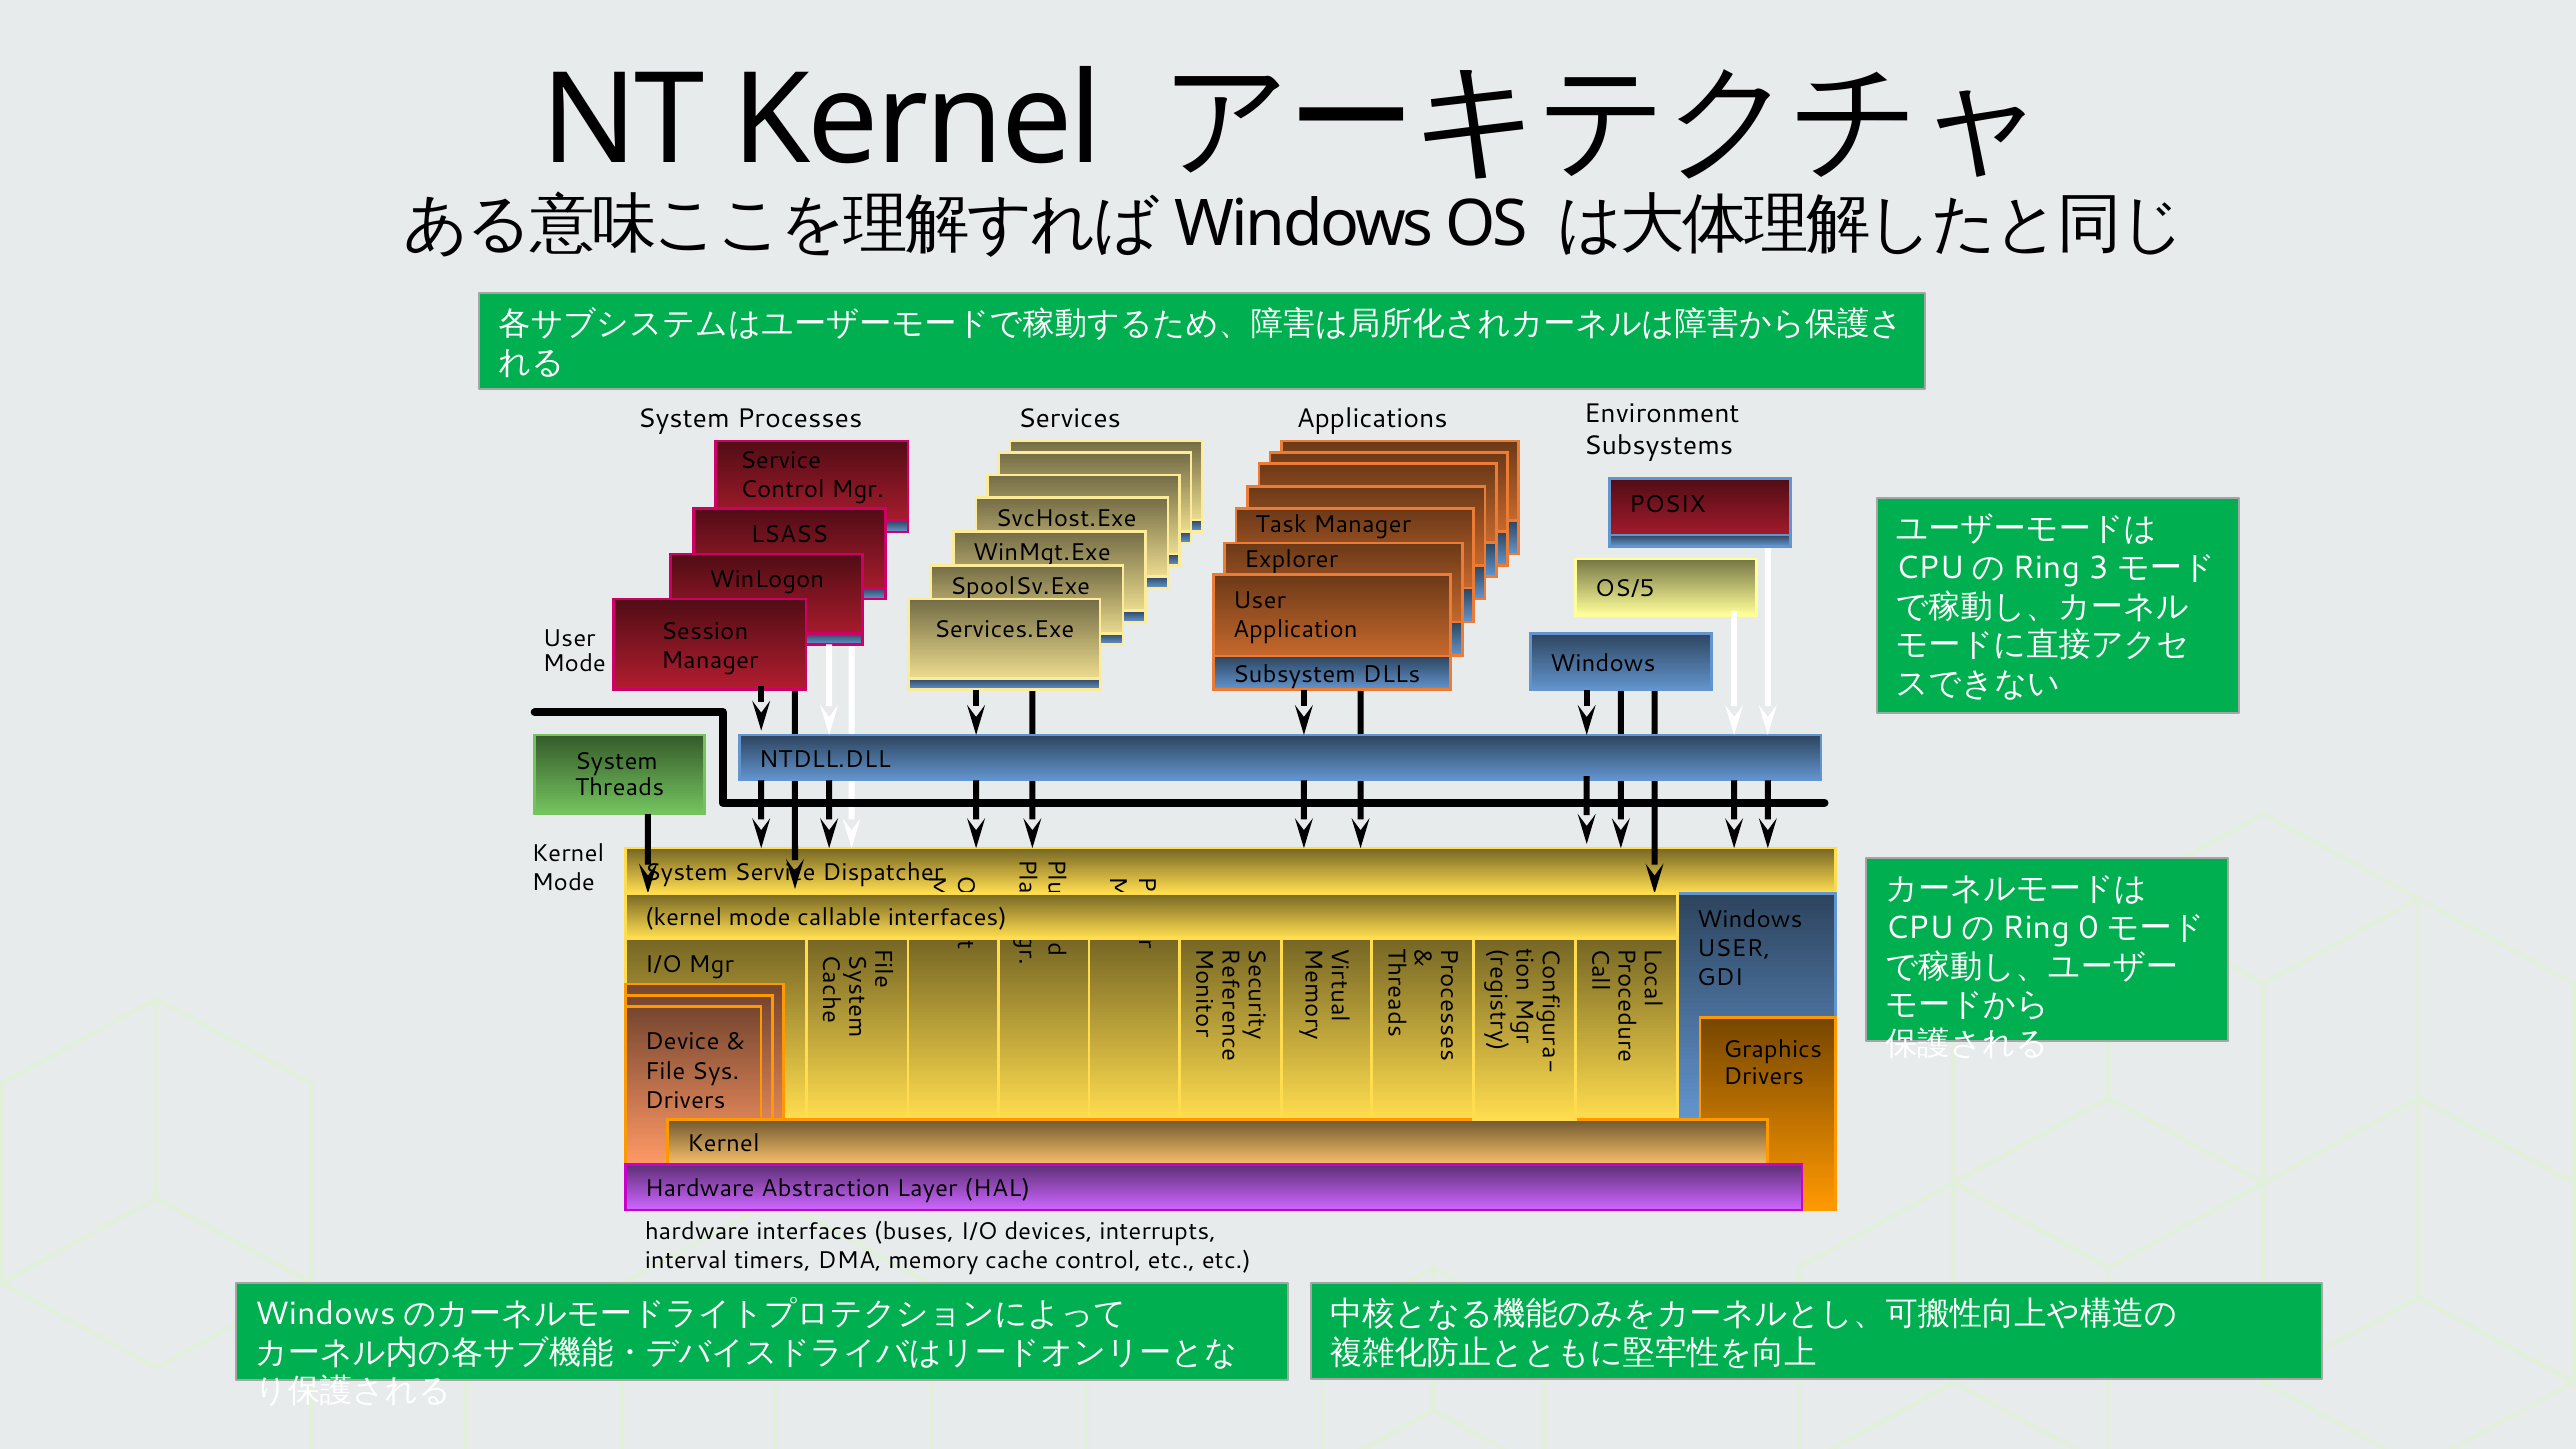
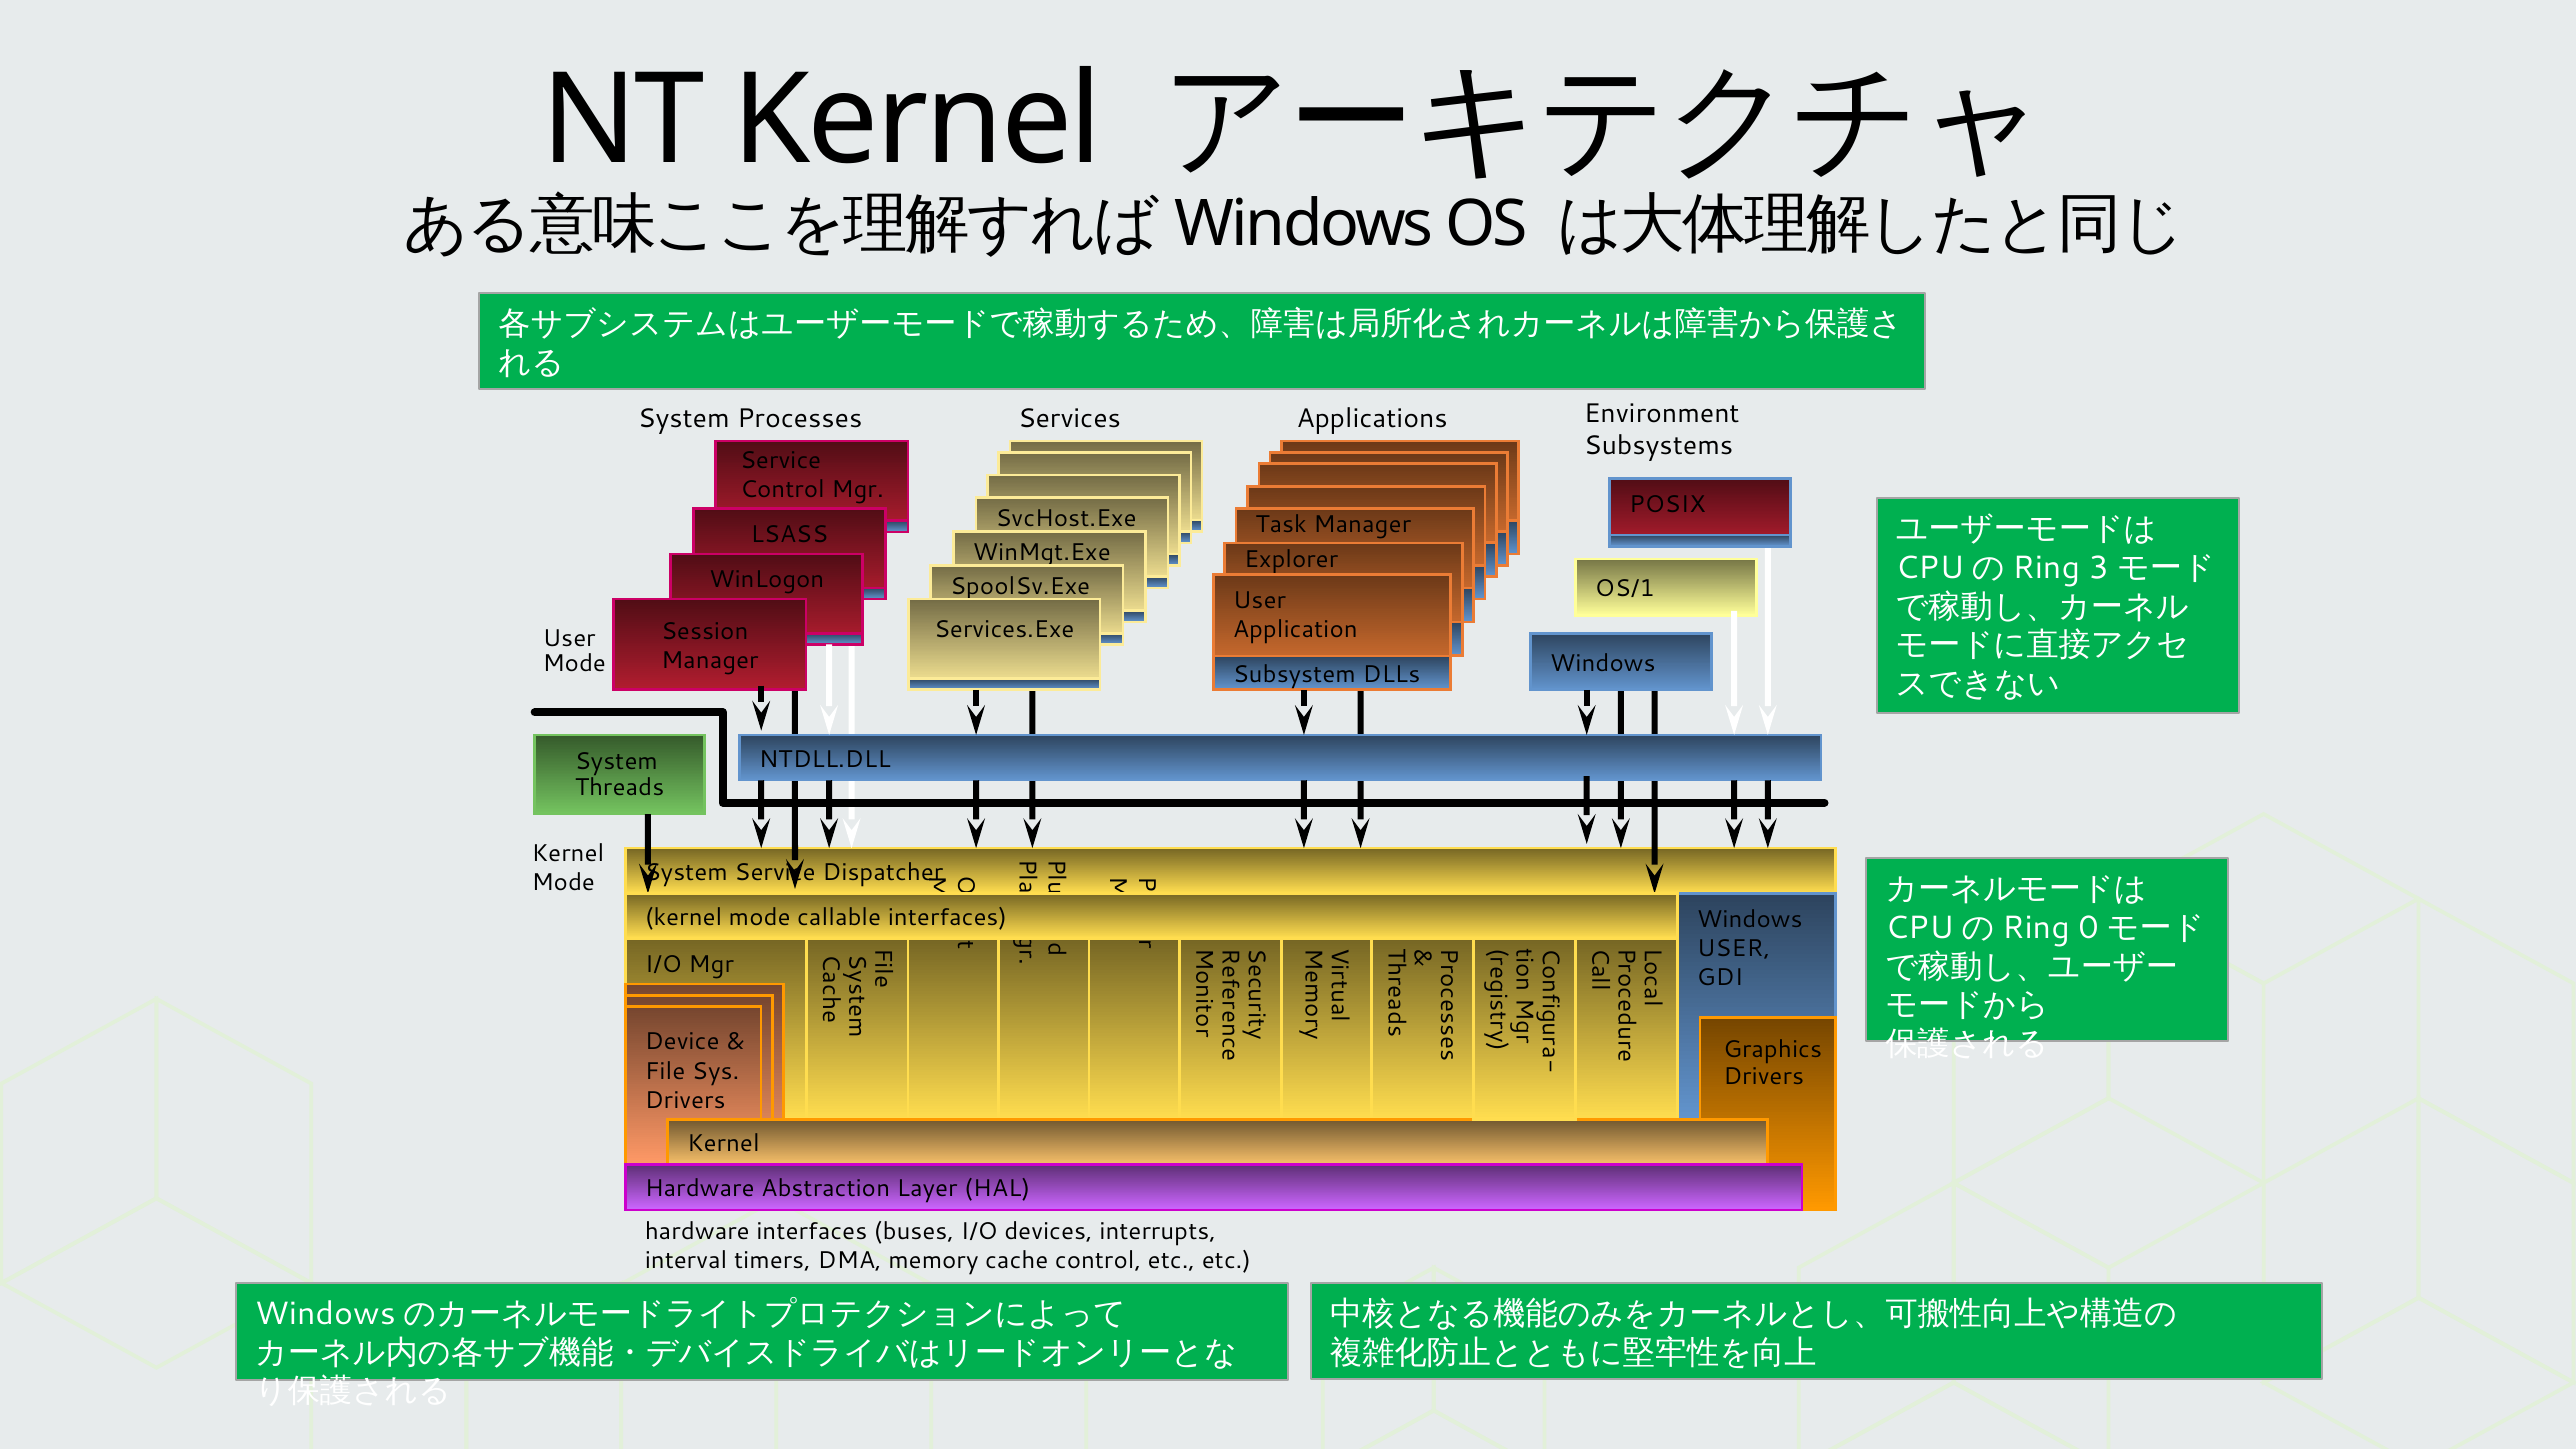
OS/5: OS/5 -> OS/1
